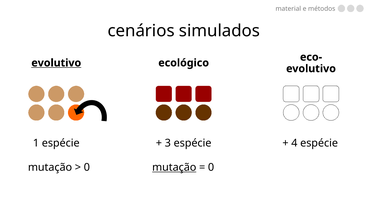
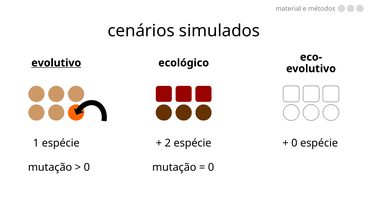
3: 3 -> 2
4 at (294, 143): 4 -> 0
mutação at (174, 167) underline: present -> none
